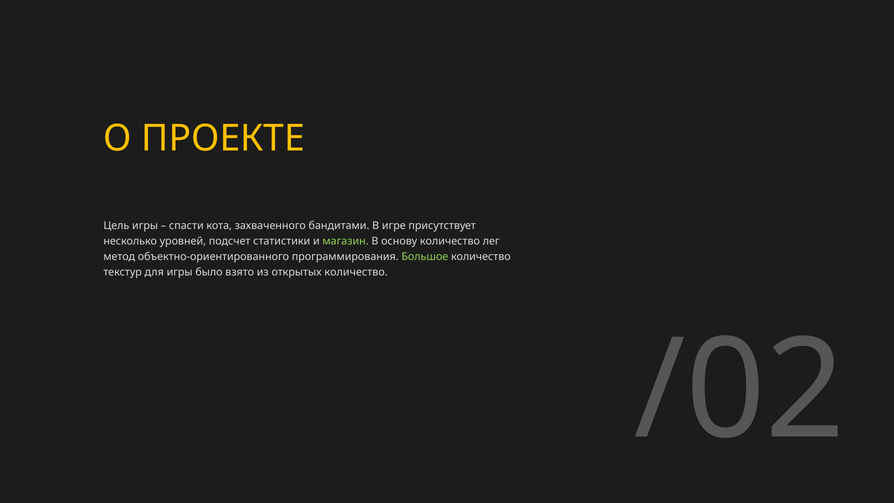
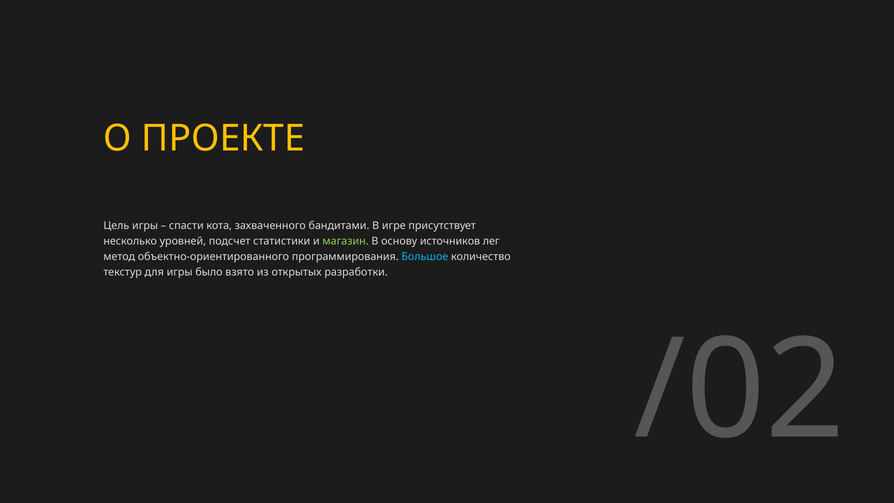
основу количество: количество -> источников
Большое colour: light green -> light blue
открытых количество: количество -> разработки
